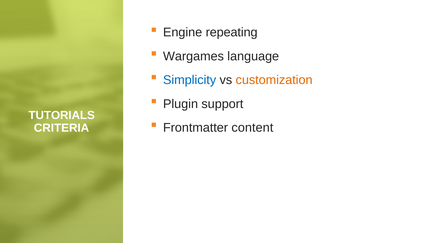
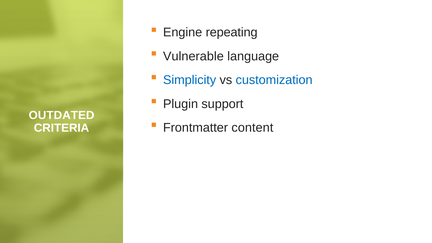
Wargames: Wargames -> Vulnerable
customization colour: orange -> blue
TUTORIALS: TUTORIALS -> OUTDATED
